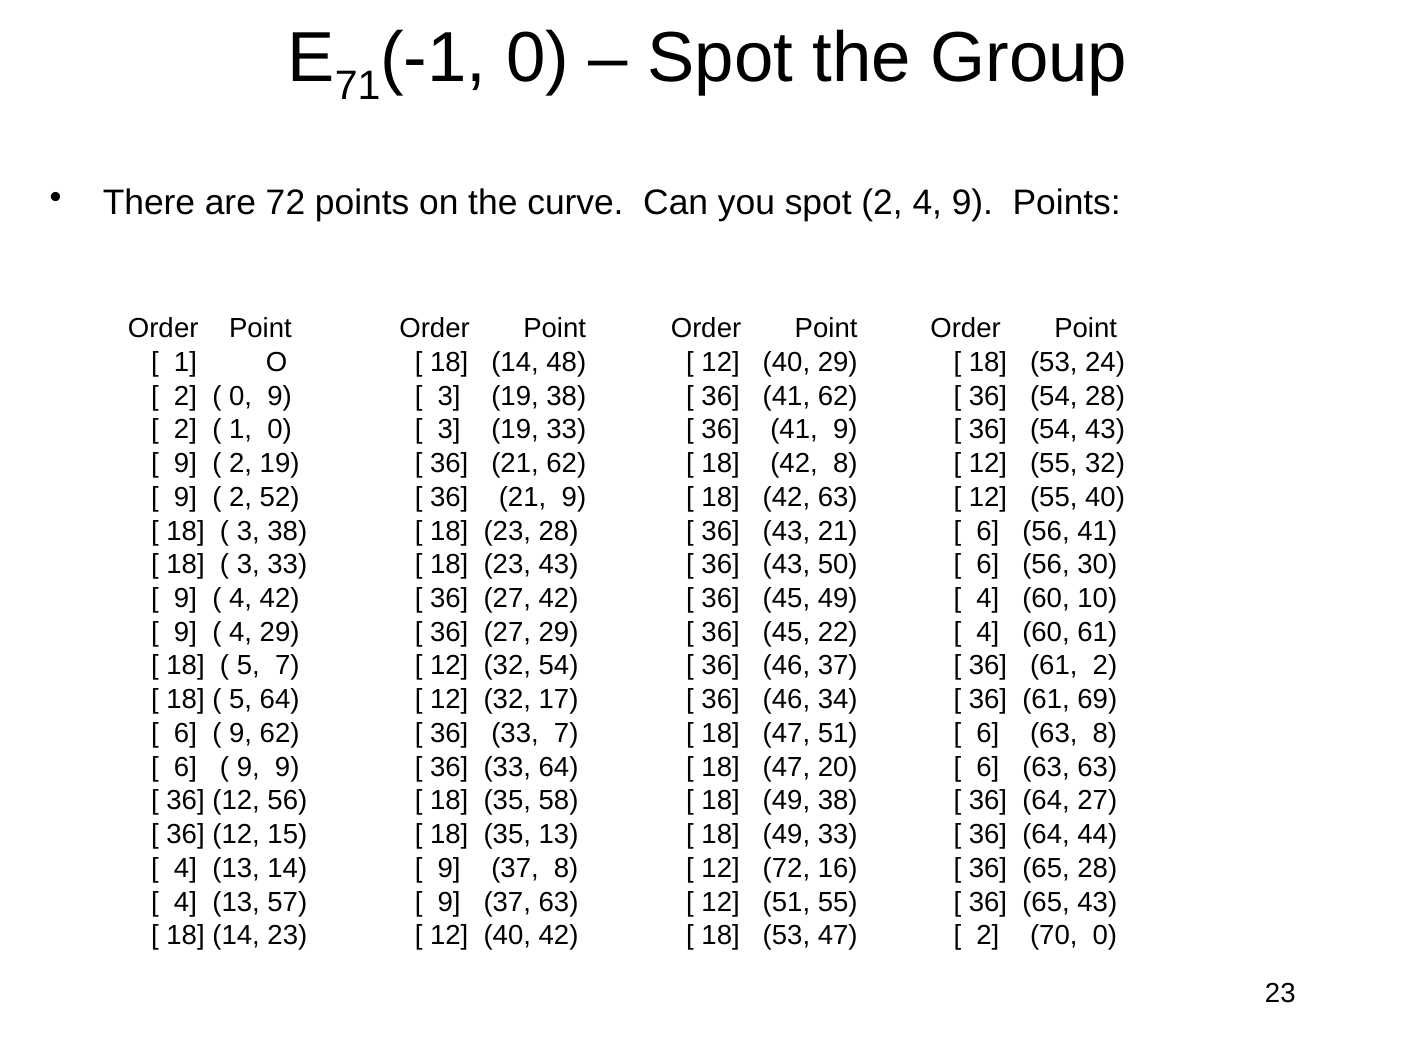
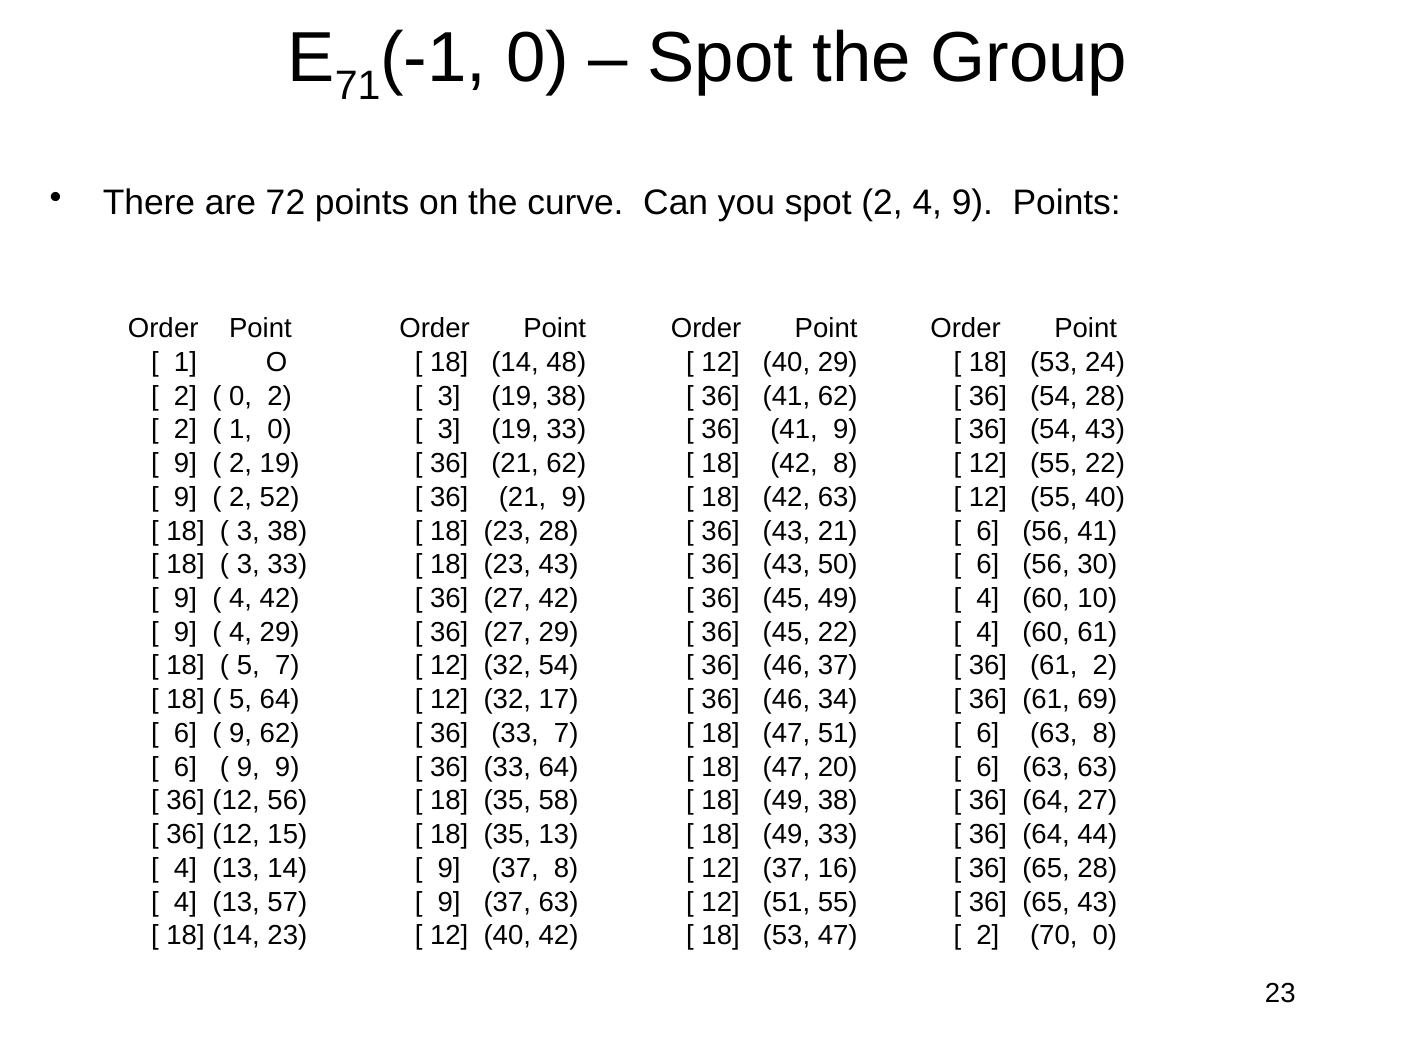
0 9: 9 -> 2
55 32: 32 -> 22
12 72: 72 -> 37
